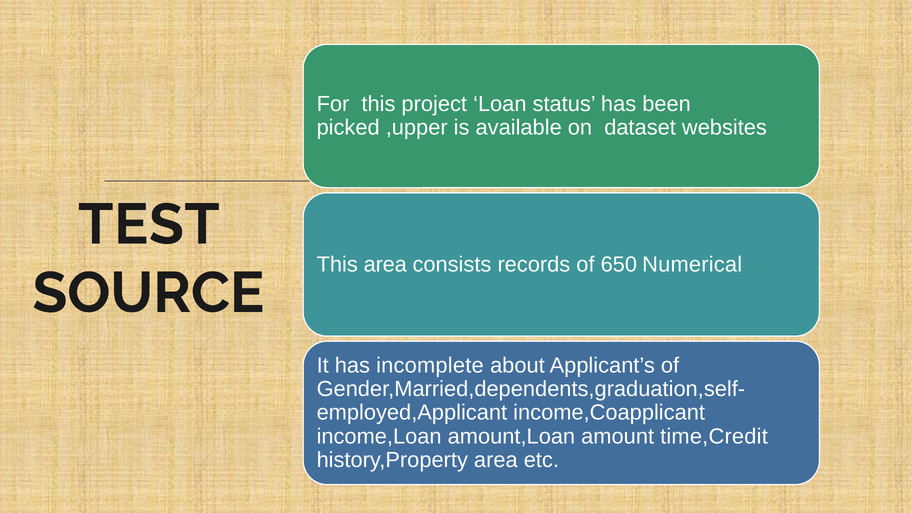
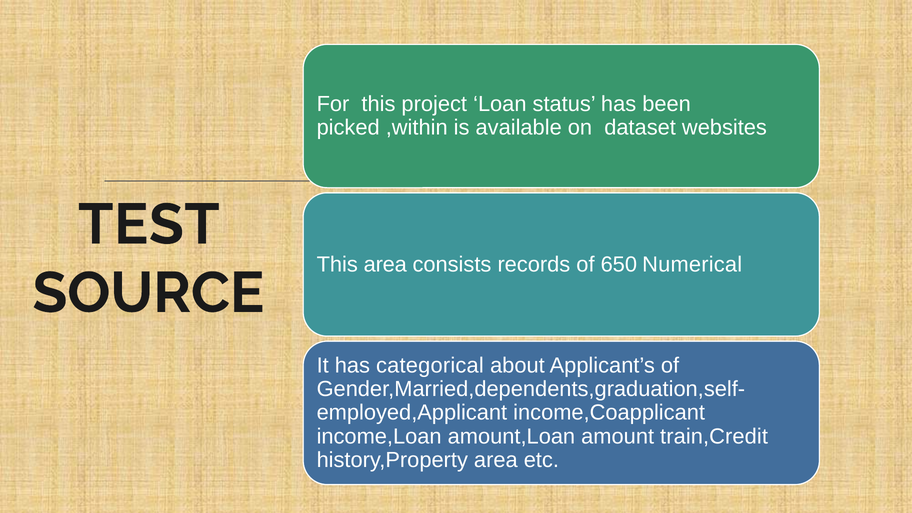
,upper: ,upper -> ,within
incomplete: incomplete -> categorical
time,Credit: time,Credit -> train,Credit
